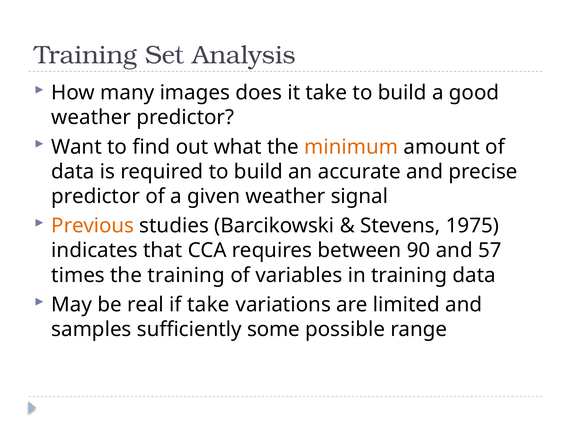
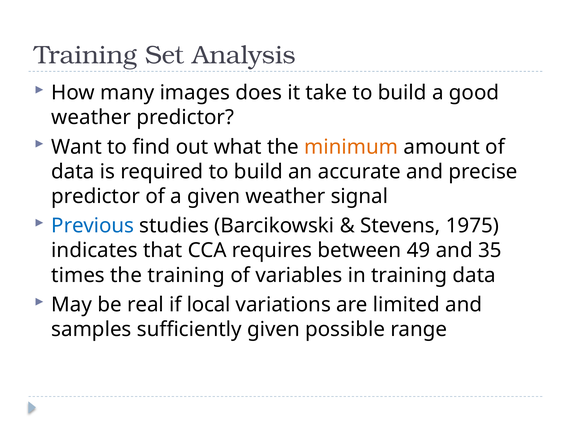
Previous colour: orange -> blue
90: 90 -> 49
57: 57 -> 35
if take: take -> local
sufficiently some: some -> given
